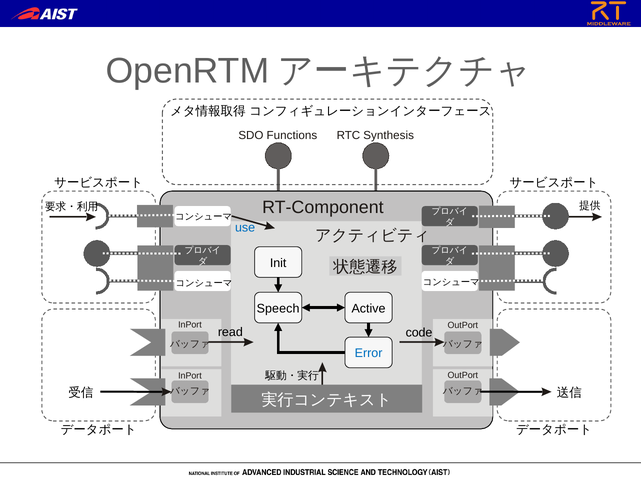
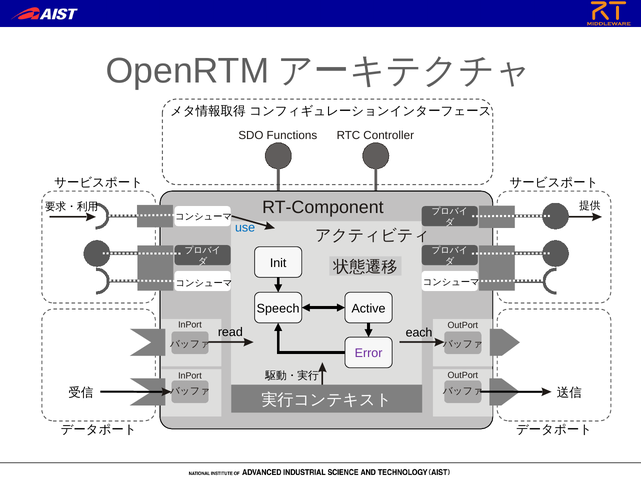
Synthesis: Synthesis -> Controller
code: code -> each
Error colour: blue -> purple
